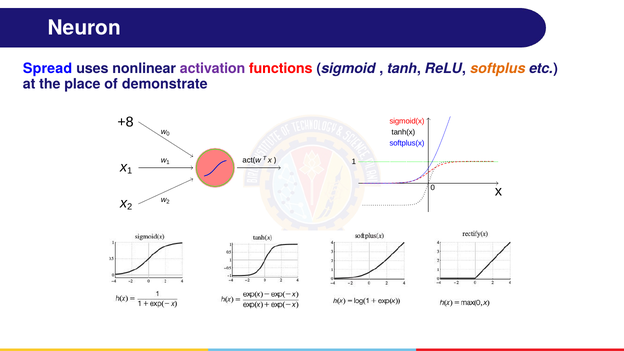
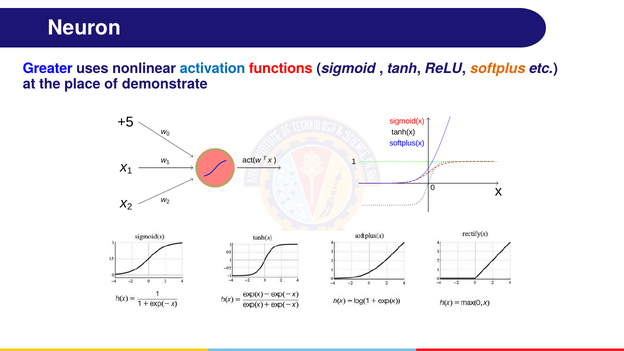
Spread: Spread -> Greater
activation colour: purple -> blue
+8: +8 -> +5
